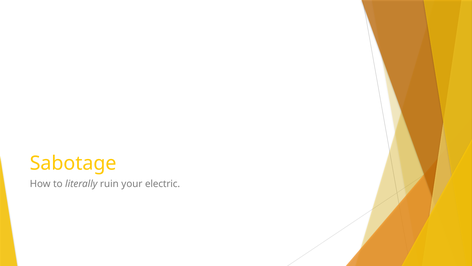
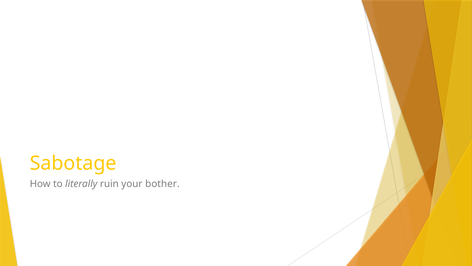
electric: electric -> bother
